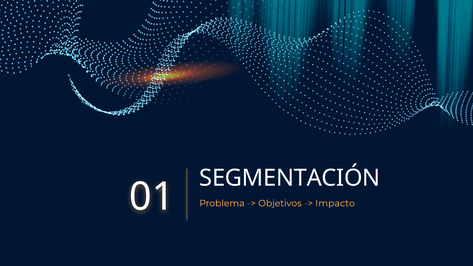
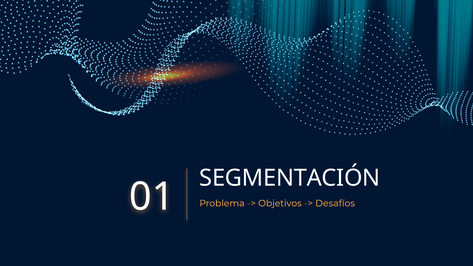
Impacto: Impacto -> Desafíos
